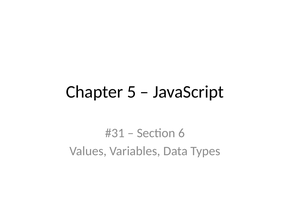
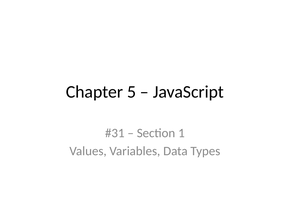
6: 6 -> 1
